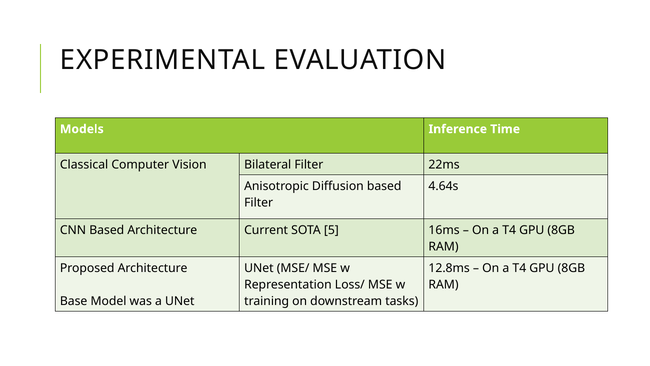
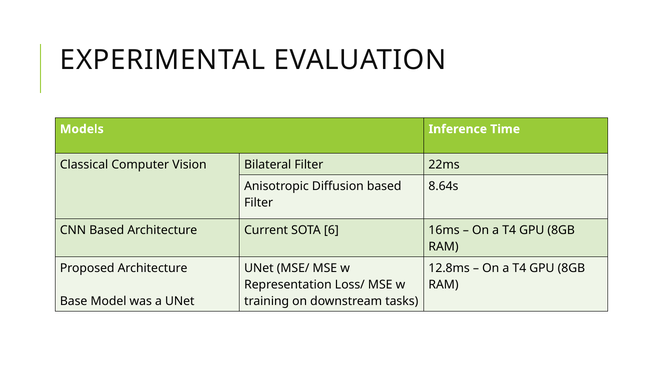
4.64s: 4.64s -> 8.64s
5: 5 -> 6
